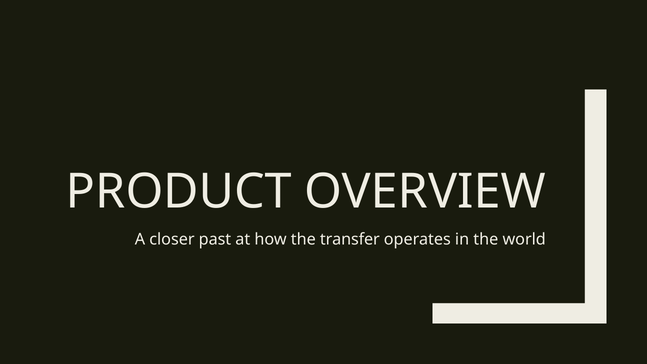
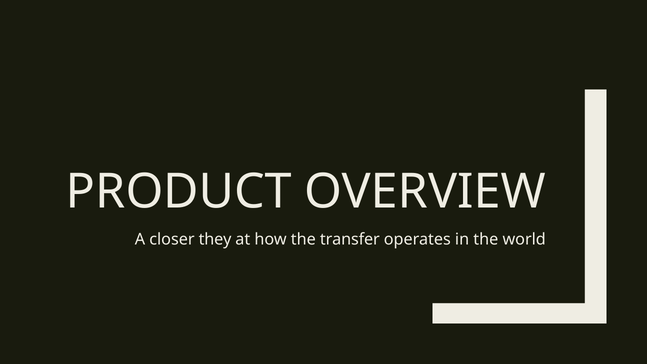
past: past -> they
